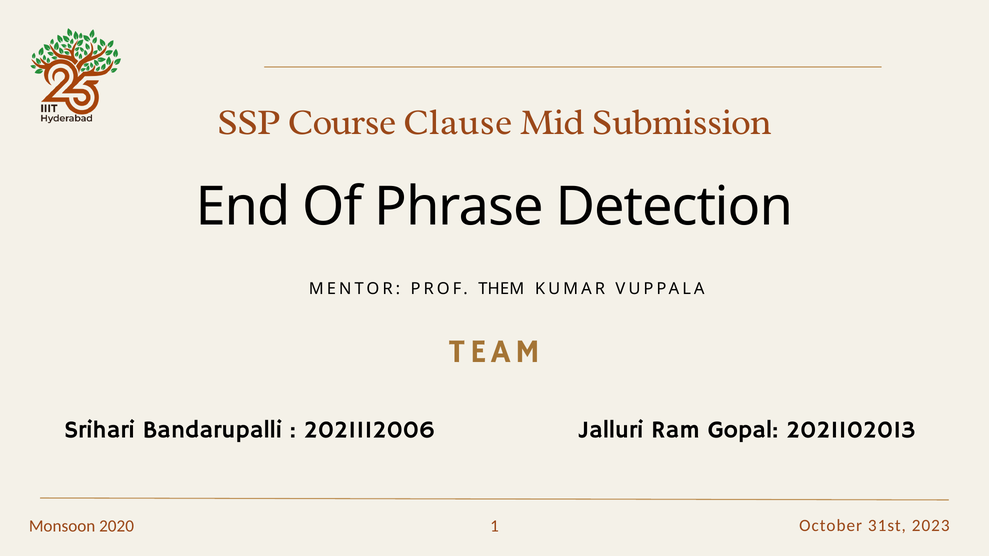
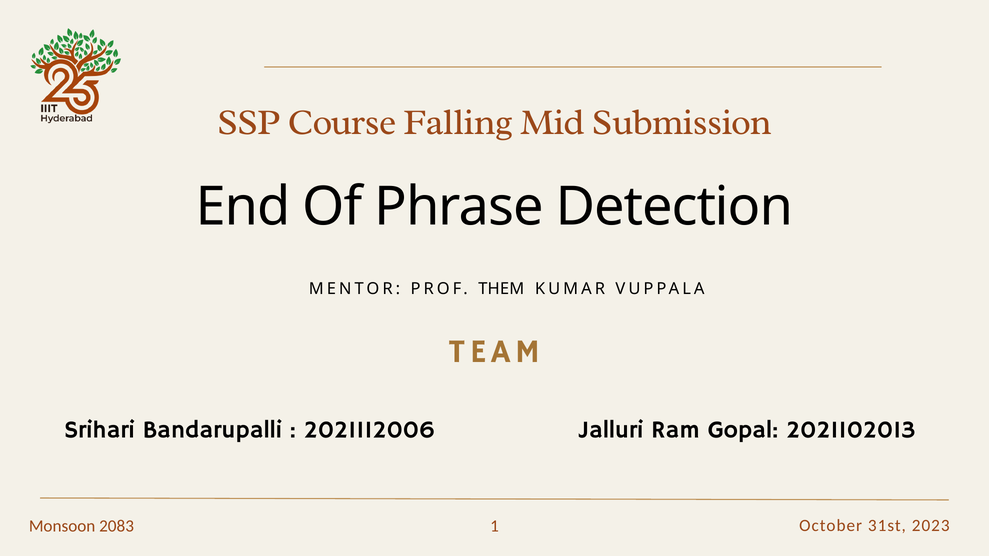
Clause: Clause -> Falling
2020: 2020 -> 2083
